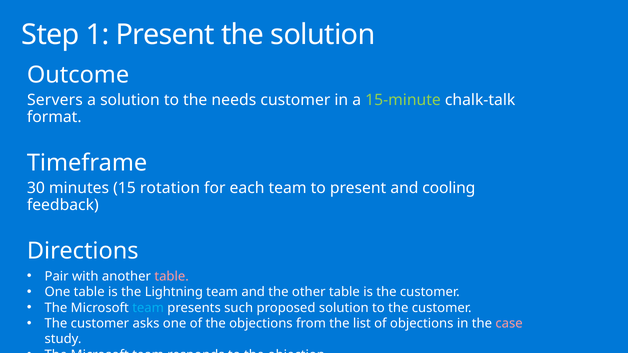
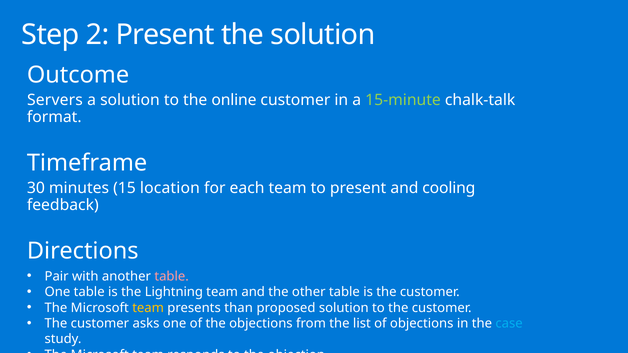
1: 1 -> 2
needs: needs -> online
rotation: rotation -> location
team at (148, 308) colour: light blue -> yellow
such: such -> than
case colour: pink -> light blue
